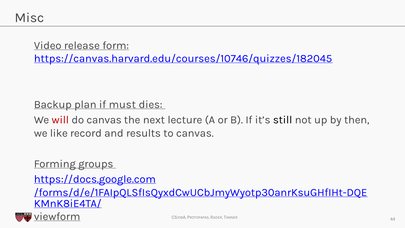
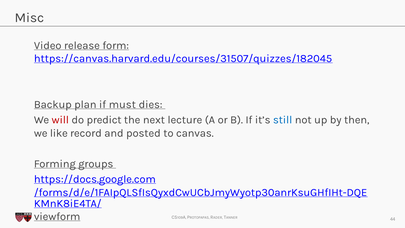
https://canvas.harvard.edu/courses/10746/quizzes/182045: https://canvas.harvard.edu/courses/10746/quizzes/182045 -> https://canvas.harvard.edu/courses/31507/quizzes/182045
do canvas: canvas -> predict
still colour: black -> blue
results: results -> posted
